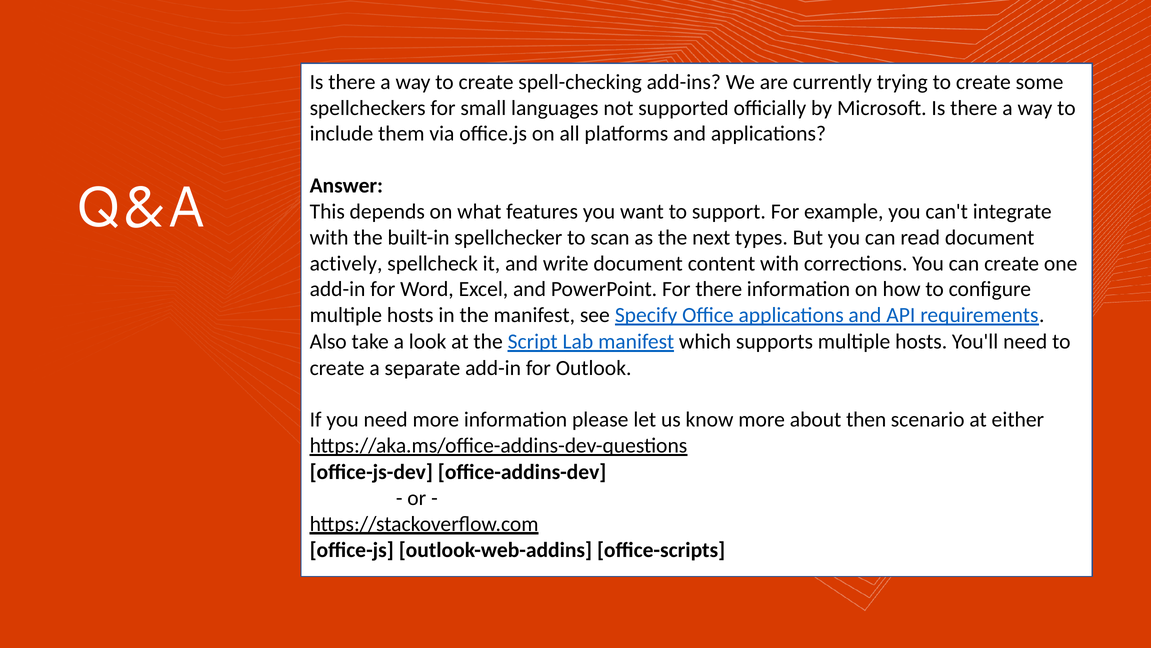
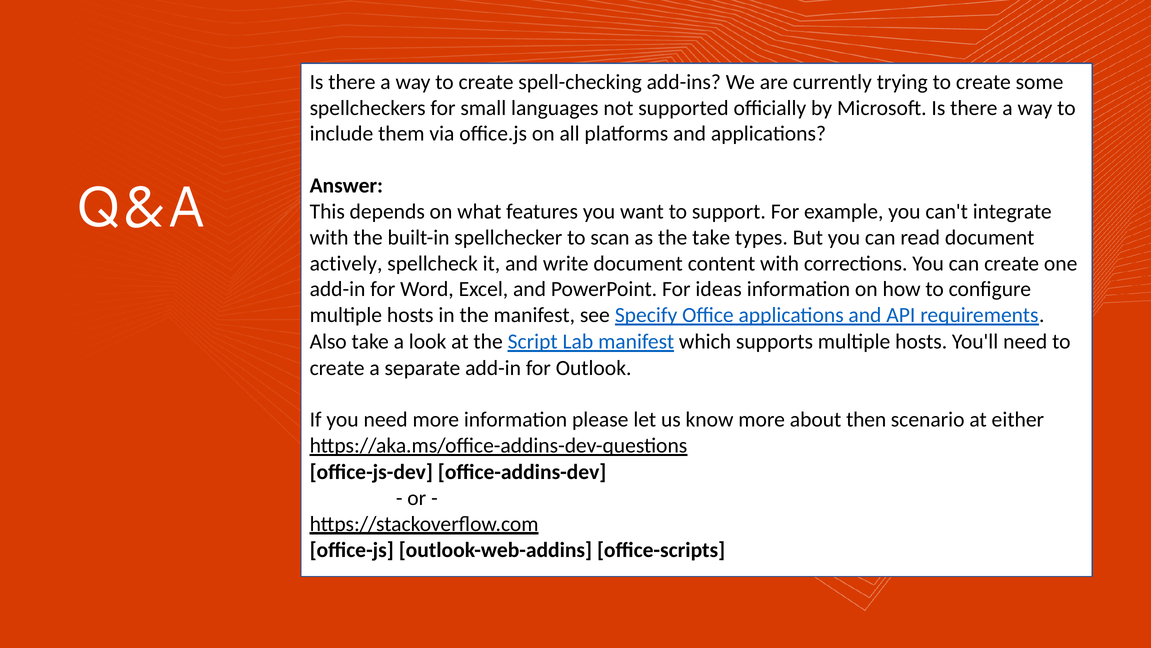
the next: next -> take
For there: there -> ideas
